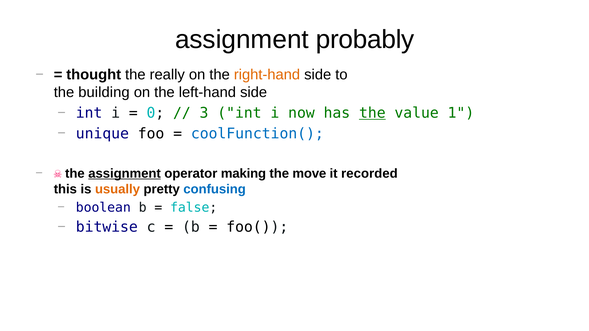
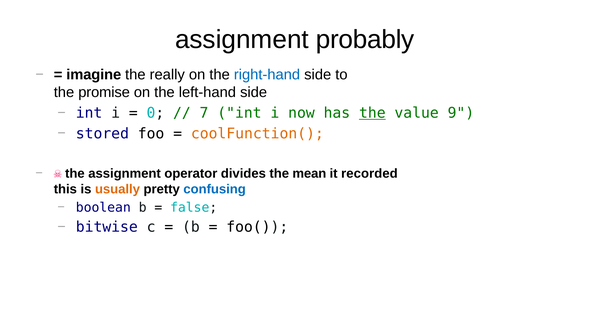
thought: thought -> imagine
right-hand colour: orange -> blue
building: building -> promise
3: 3 -> 7
1: 1 -> 9
unique: unique -> stored
coolFunction( colour: blue -> orange
assignment at (125, 174) underline: present -> none
making: making -> divides
move: move -> mean
